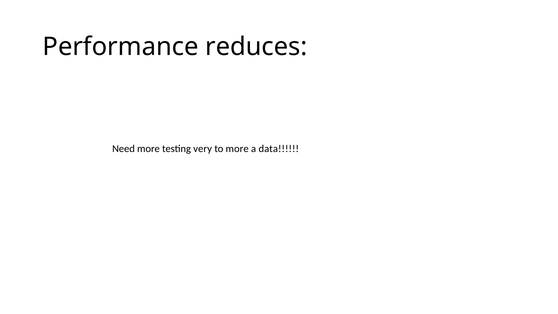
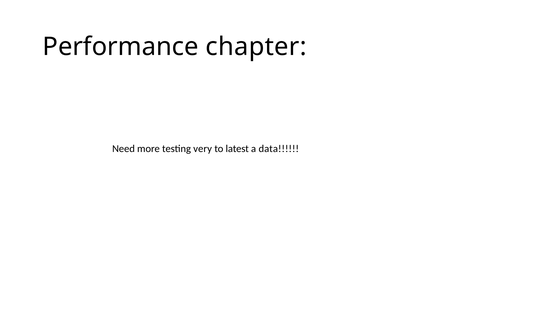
reduces: reduces -> chapter
to more: more -> latest
